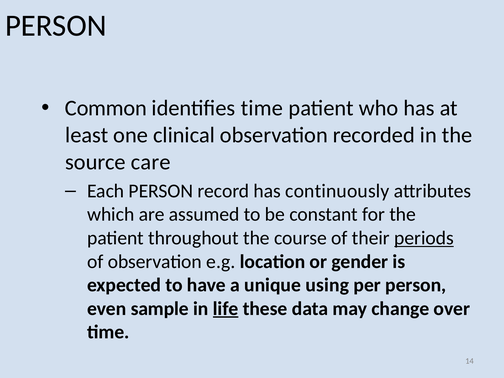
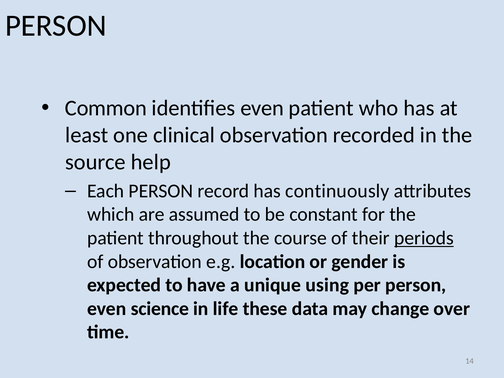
identifies time: time -> even
care: care -> help
sample: sample -> science
life underline: present -> none
